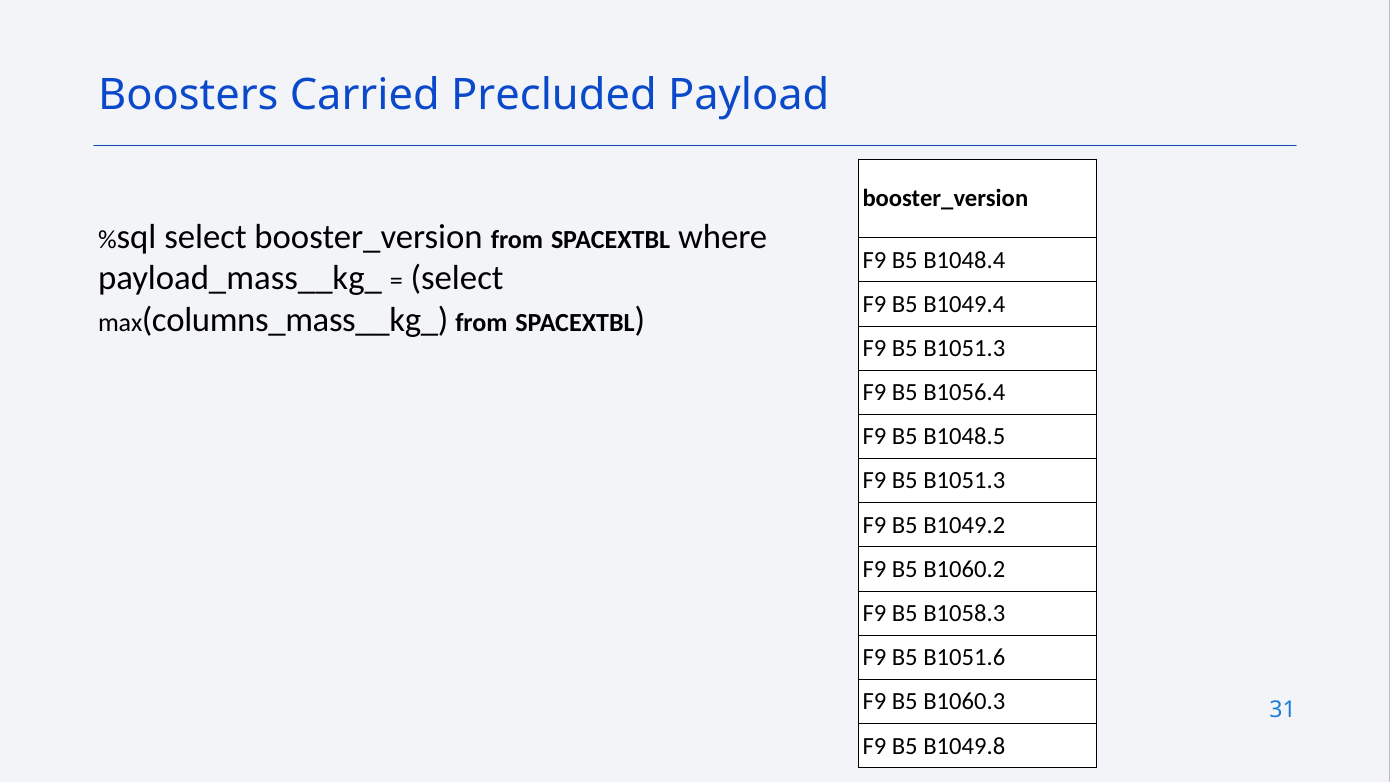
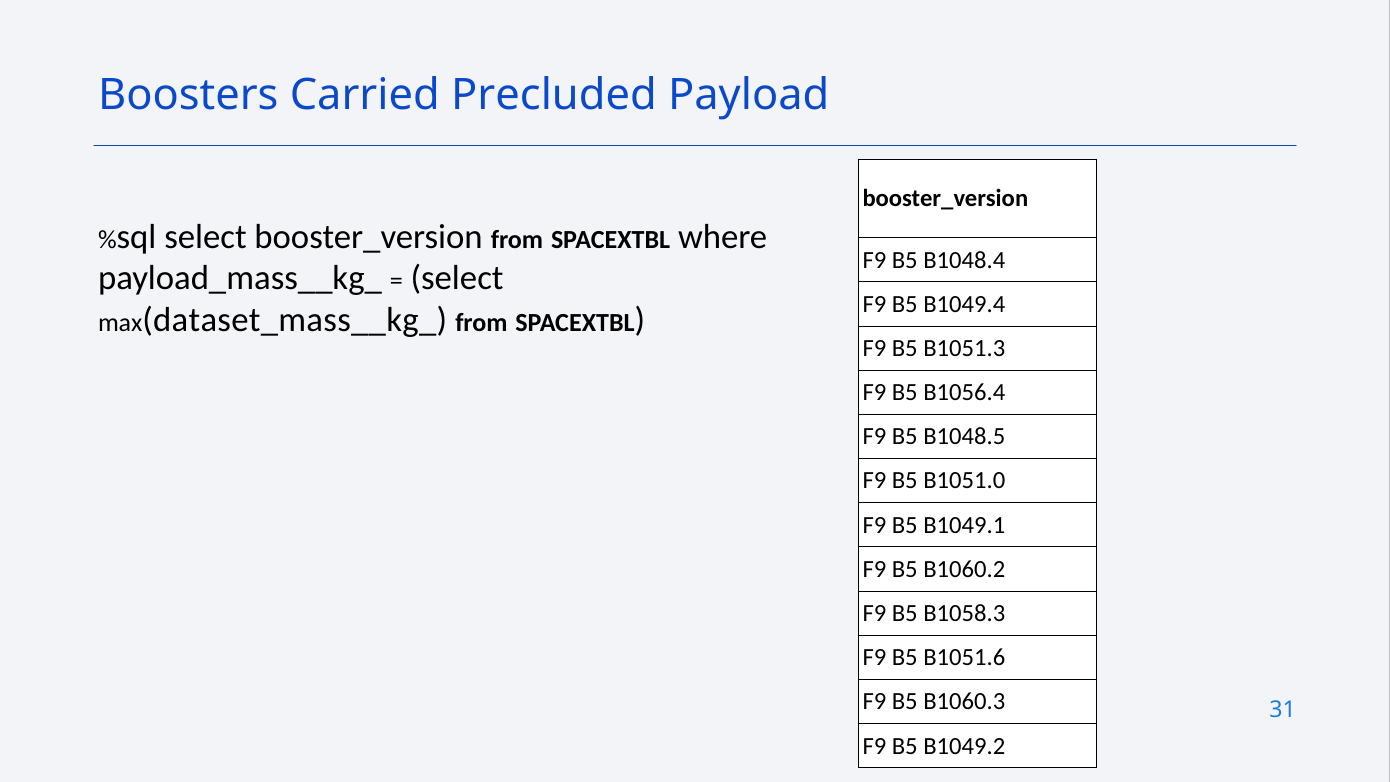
columns_mass__kg_: columns_mass__kg_ -> dataset_mass__kg_
B1051.3 at (964, 481): B1051.3 -> B1051.0
B1049.2: B1049.2 -> B1049.1
B1049.8: B1049.8 -> B1049.2
